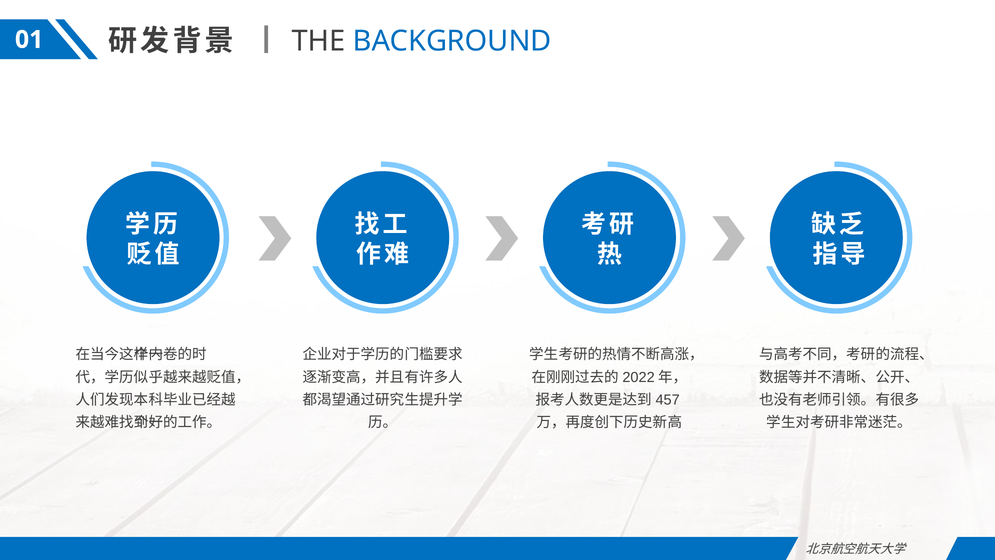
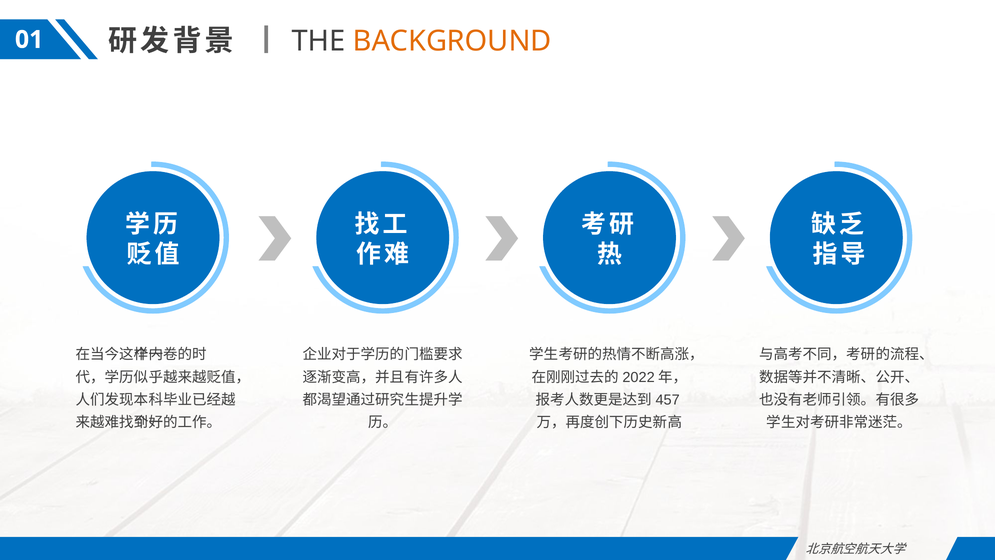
BACKGROUND colour: blue -> orange
